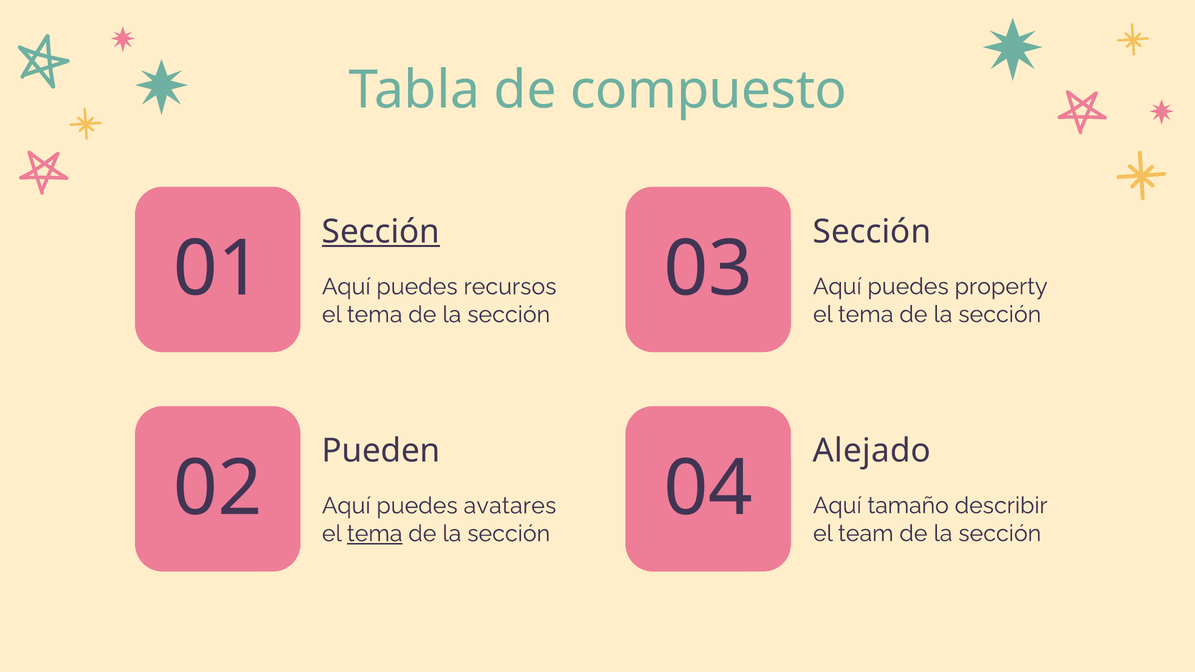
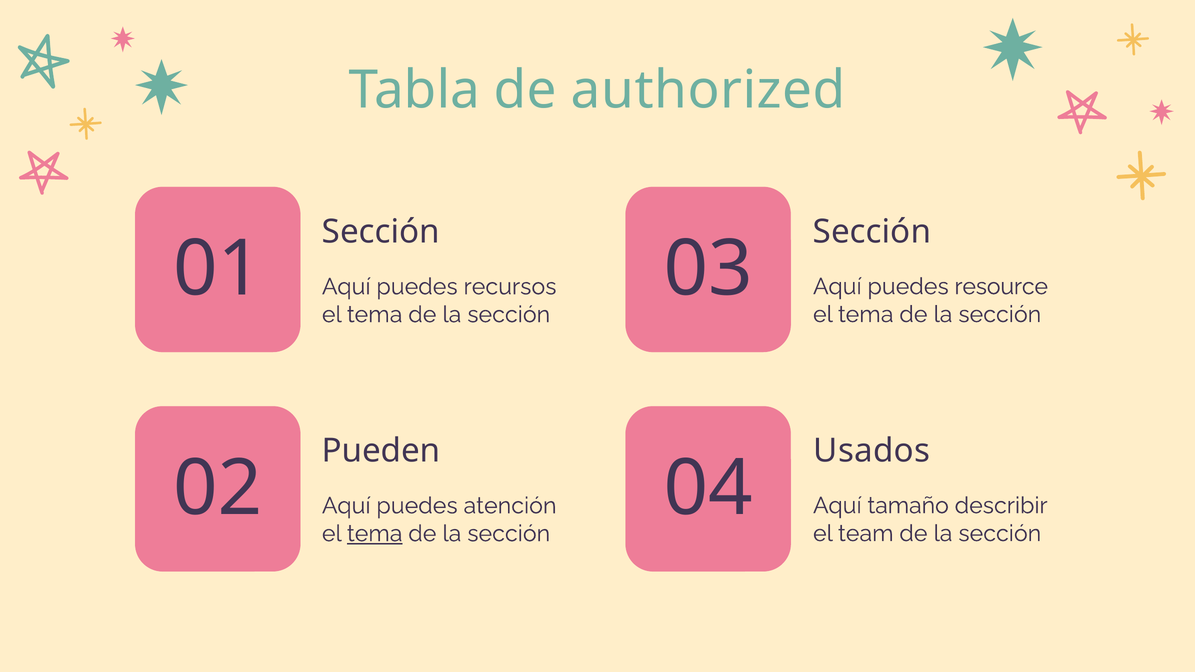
compuesto: compuesto -> authorized
Sección at (381, 232) underline: present -> none
property: property -> resource
Alejado: Alejado -> Usados
avatares: avatares -> atención
